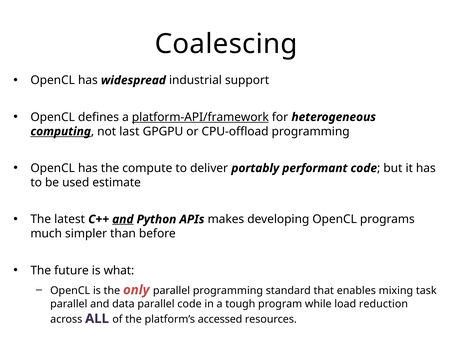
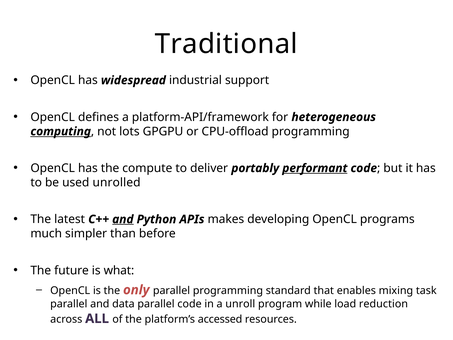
Coalescing: Coalescing -> Traditional
platform-API/framework underline: present -> none
last: last -> lots
performant underline: none -> present
estimate: estimate -> unrolled
tough: tough -> unroll
